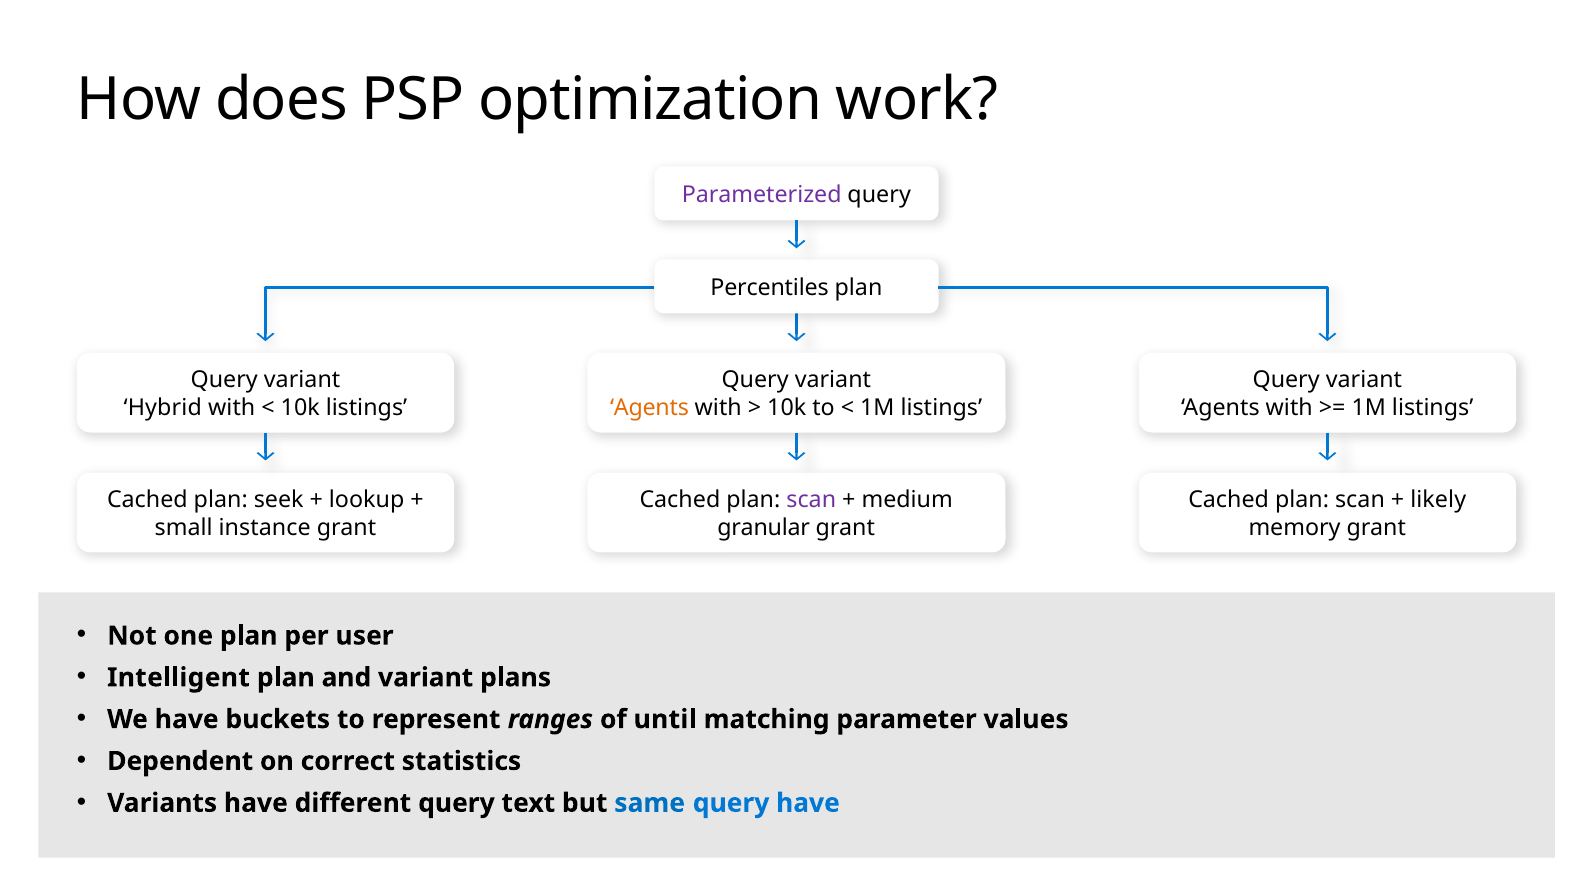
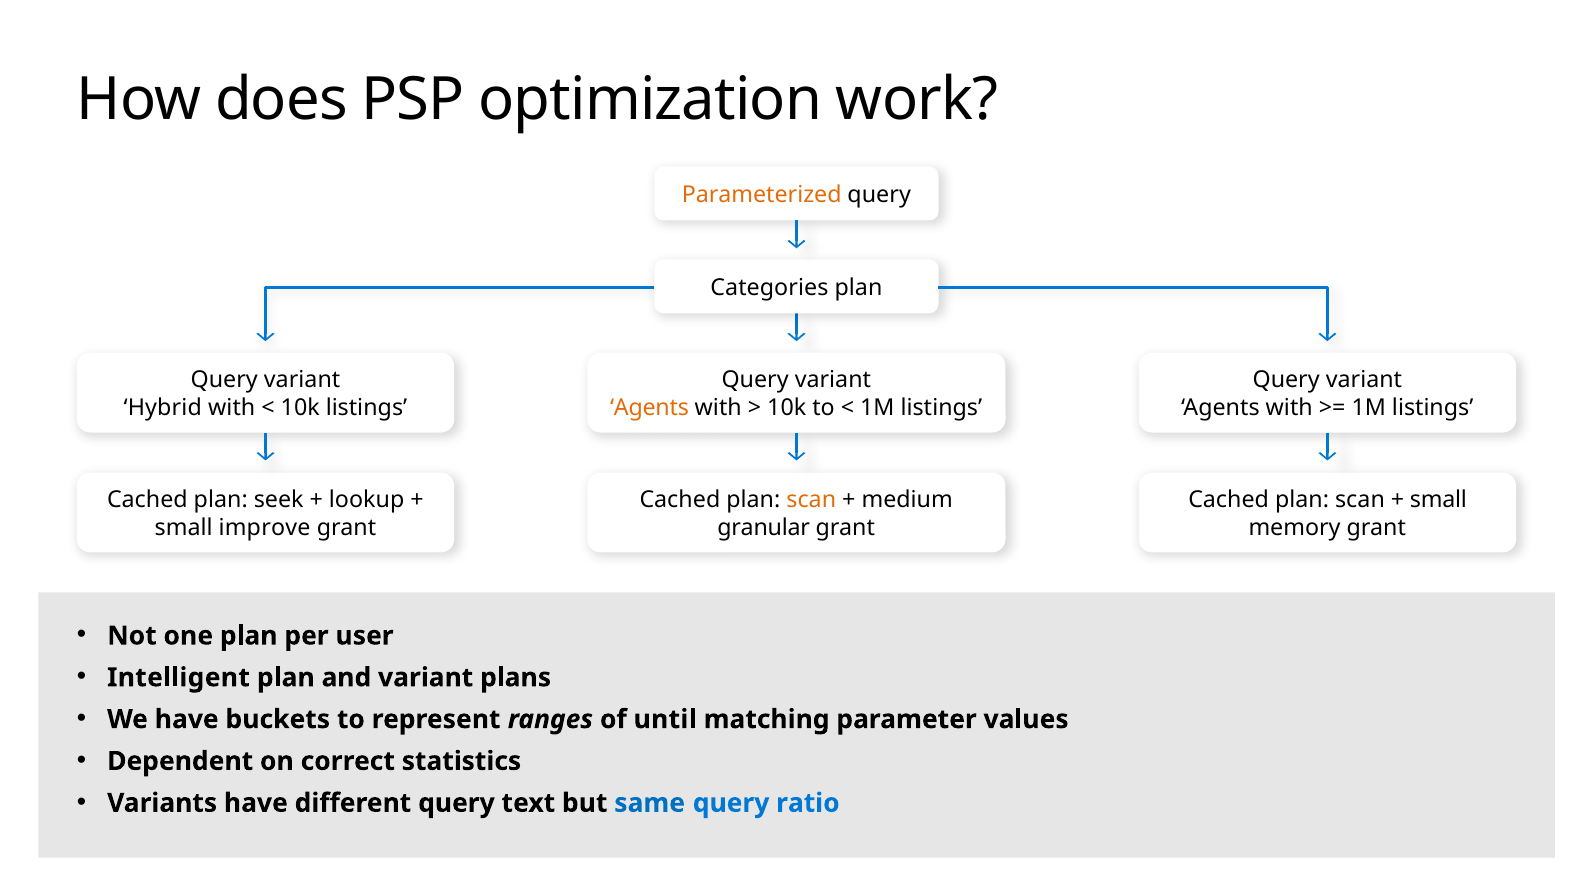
Parameterized colour: purple -> orange
Percentiles: Percentiles -> Categories
scan at (811, 500) colour: purple -> orange
likely at (1438, 500): likely -> small
instance: instance -> improve
query have: have -> ratio
